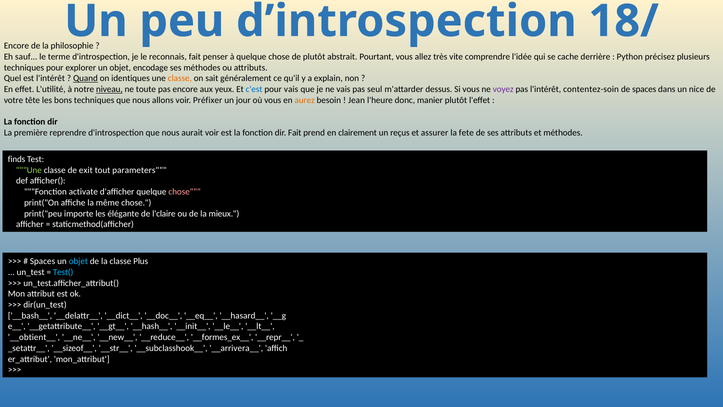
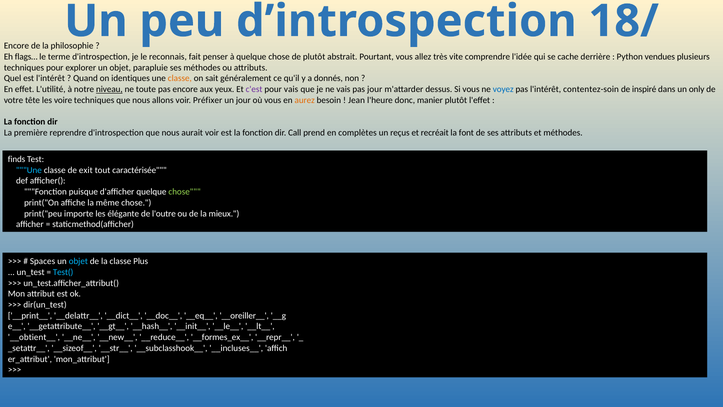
sauf…: sauf… -> flags…
précisez: précisez -> vendues
encodage: encodage -> parapluie
Quand underline: present -> none
explain: explain -> donnés
c'est colour: blue -> purple
pas seul: seul -> jour
voyez colour: purple -> blue
de spaces: spaces -> inspiré
nice: nice -> only
bons: bons -> voire
dir Fait: Fait -> Call
clairement: clairement -> complètes
assurer: assurer -> recréait
fete: fete -> font
Une at (29, 170) colour: light green -> light blue
parameters: parameters -> caractérisée
activate: activate -> puisque
chose at (185, 192) colour: pink -> light green
l'claire: l'claire -> l'outre
__bash__: __bash__ -> __print__
__hasard__: __hasard__ -> __oreiller__
__arrivera__: __arrivera__ -> __incluses__
